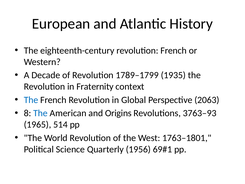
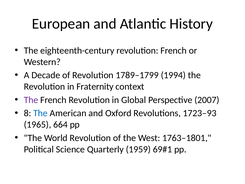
1935: 1935 -> 1994
The at (31, 100) colour: blue -> purple
2063: 2063 -> 2007
Origins: Origins -> Oxford
3763–93: 3763–93 -> 1723–93
514: 514 -> 664
1956: 1956 -> 1959
